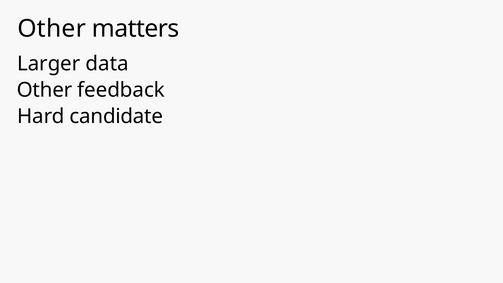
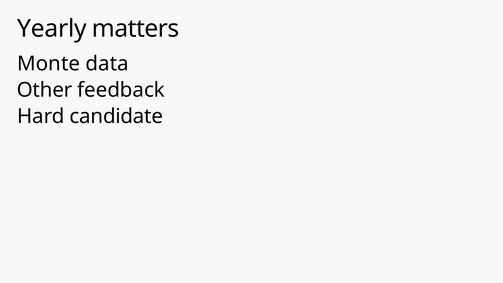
Other at (52, 29): Other -> Yearly
Larger: Larger -> Monte
